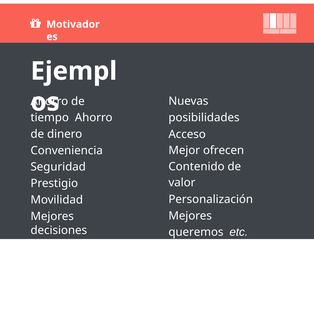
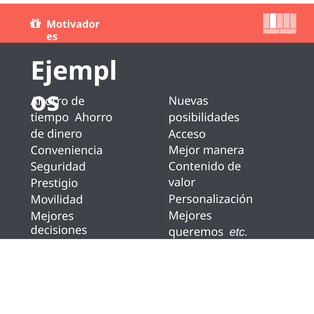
ofrecen: ofrecen -> manera
